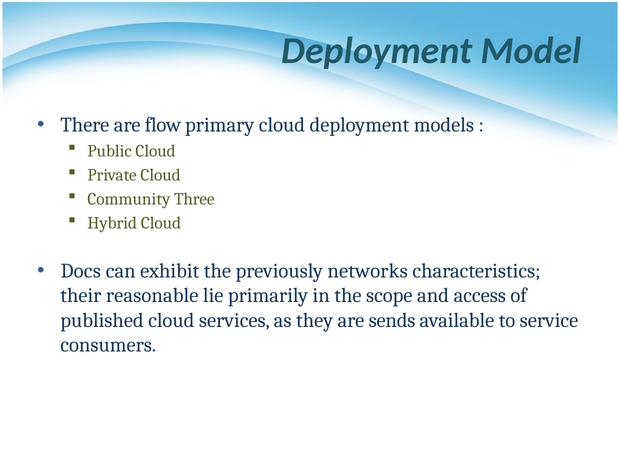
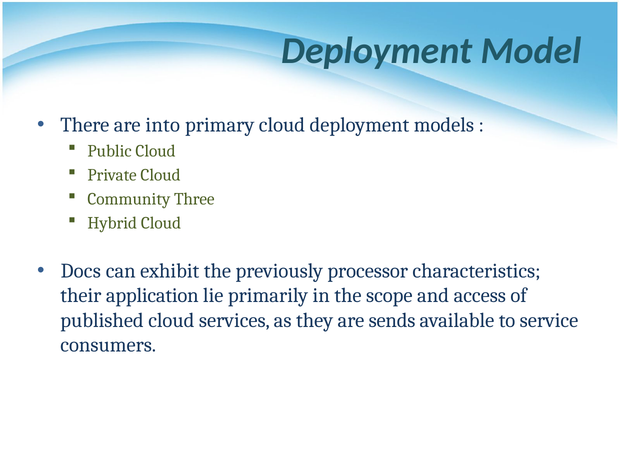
flow: flow -> into
networks: networks -> processor
reasonable: reasonable -> application
